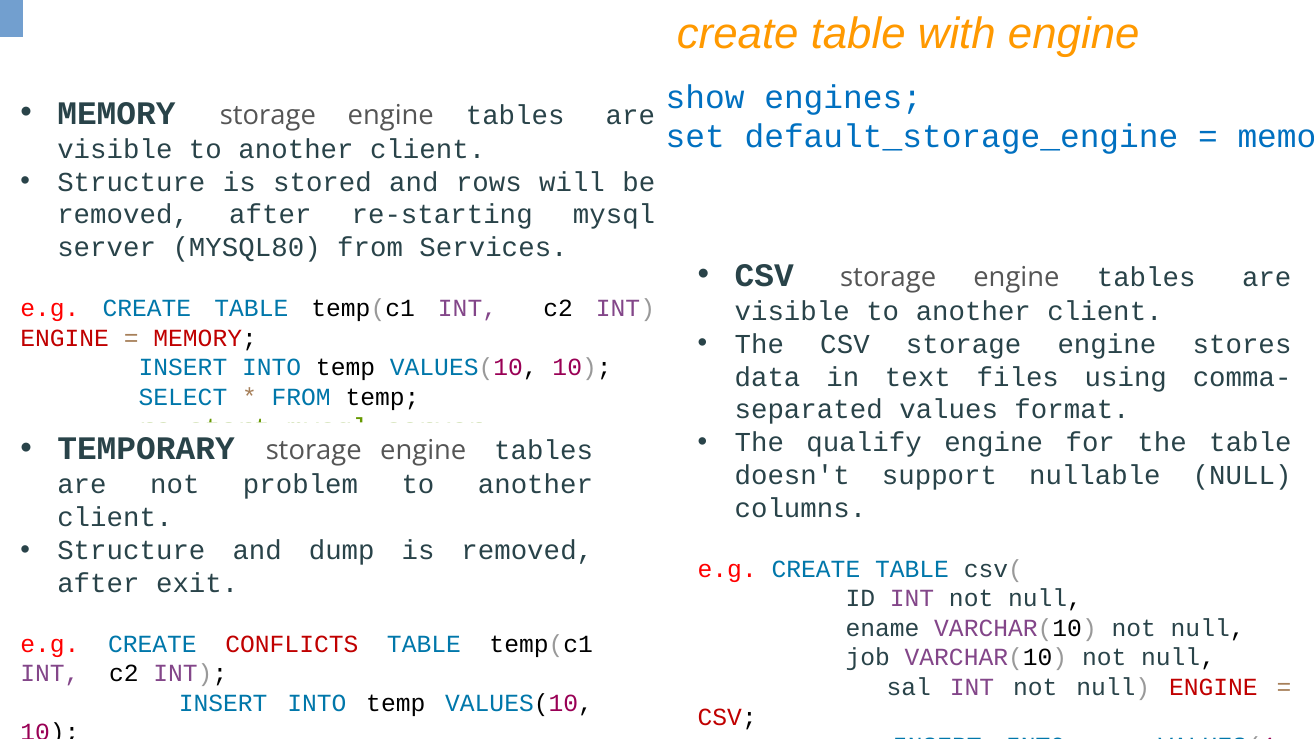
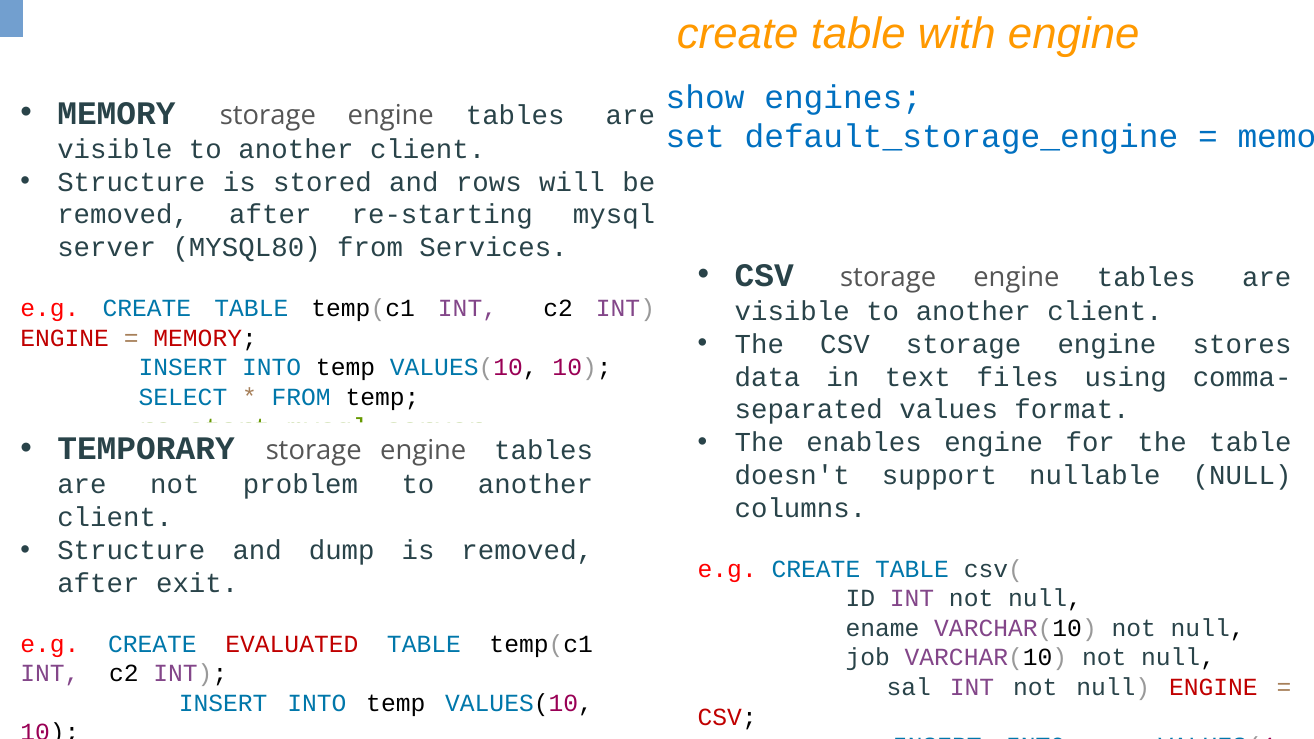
qualify: qualify -> enables
CONFLICTS: CONFLICTS -> EVALUATED
